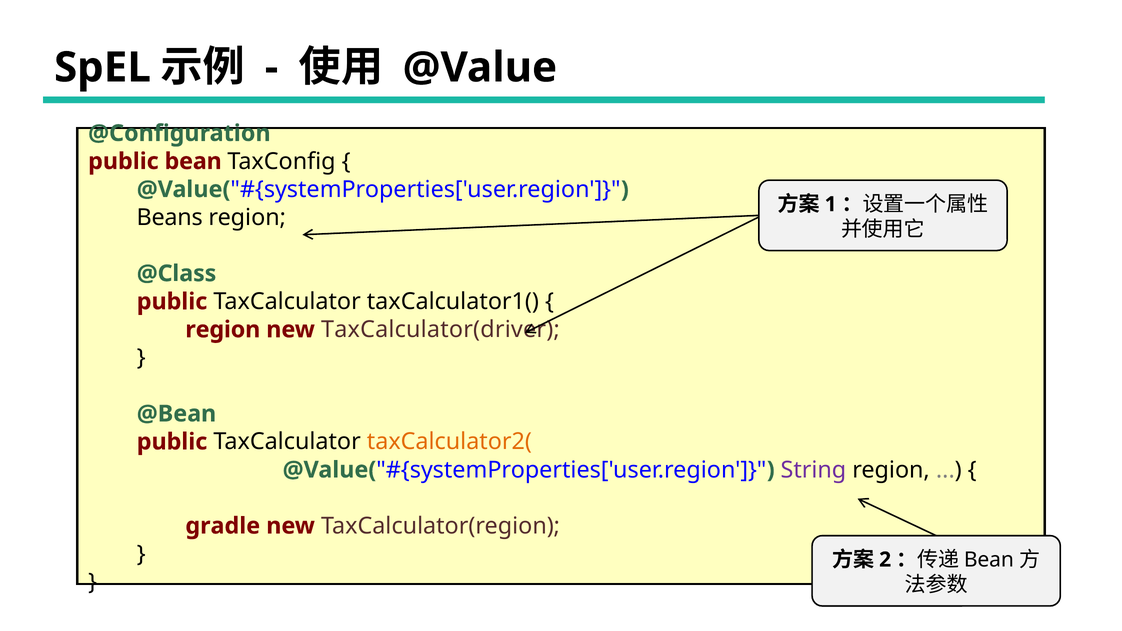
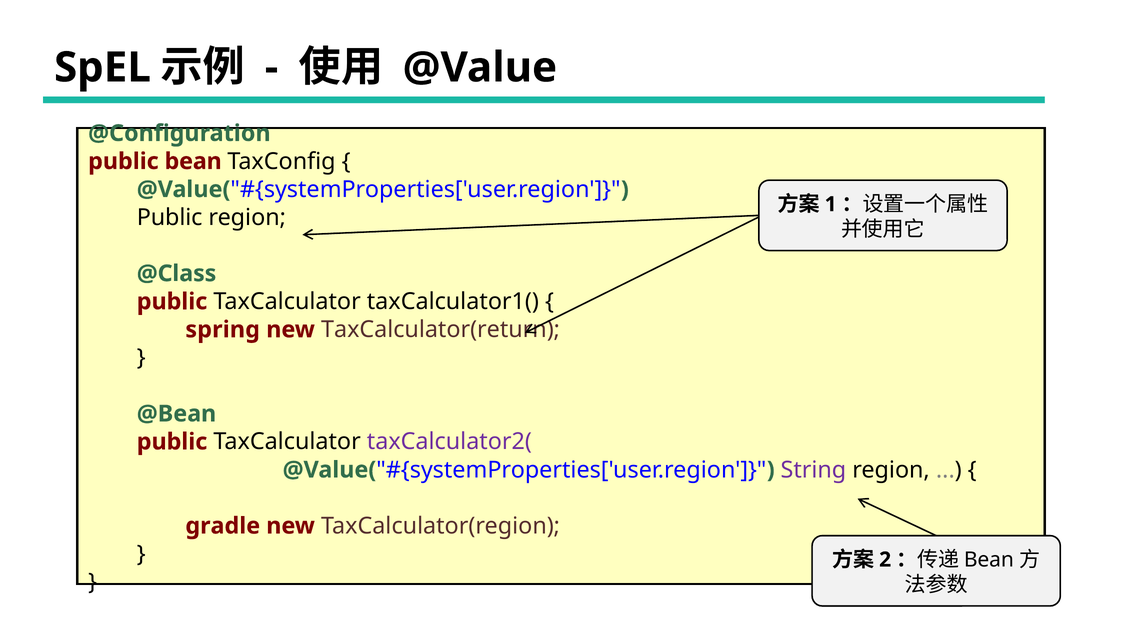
Beans at (170, 217): Beans -> Public
region at (223, 330): region -> spring
TaxCalculator(driver: TaxCalculator(driver -> TaxCalculator(return
taxCalculator2( colour: orange -> purple
